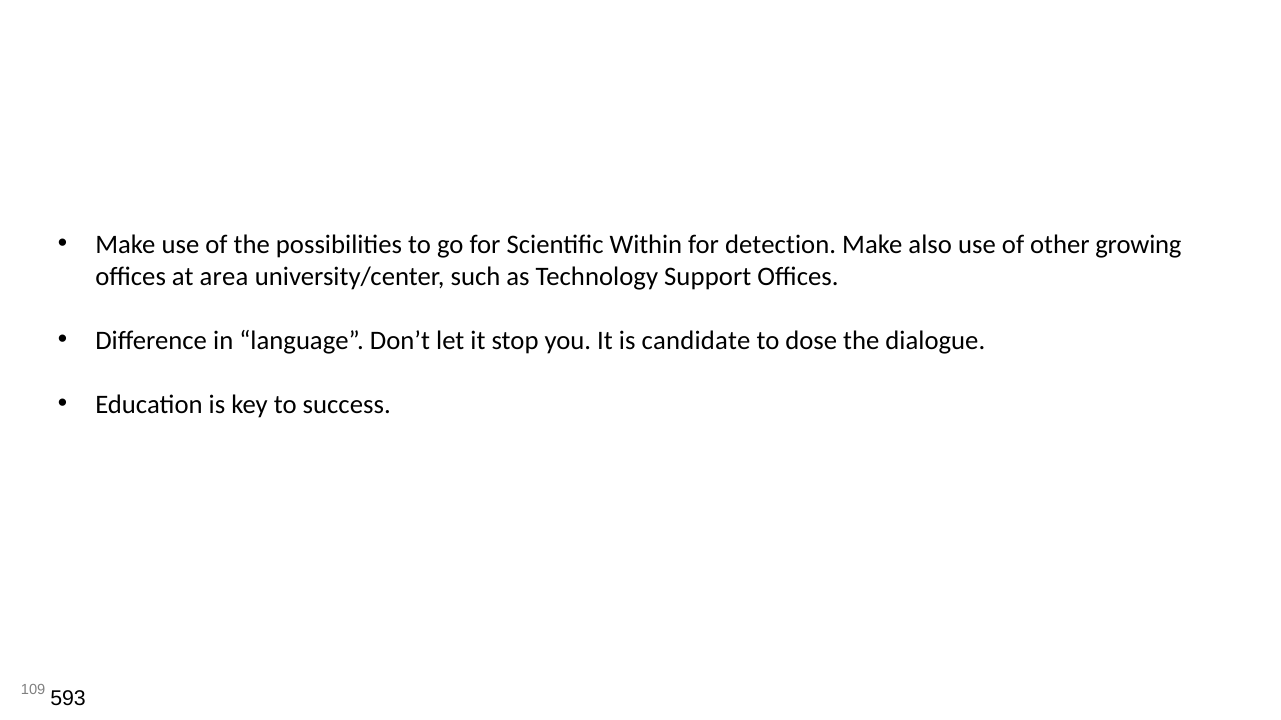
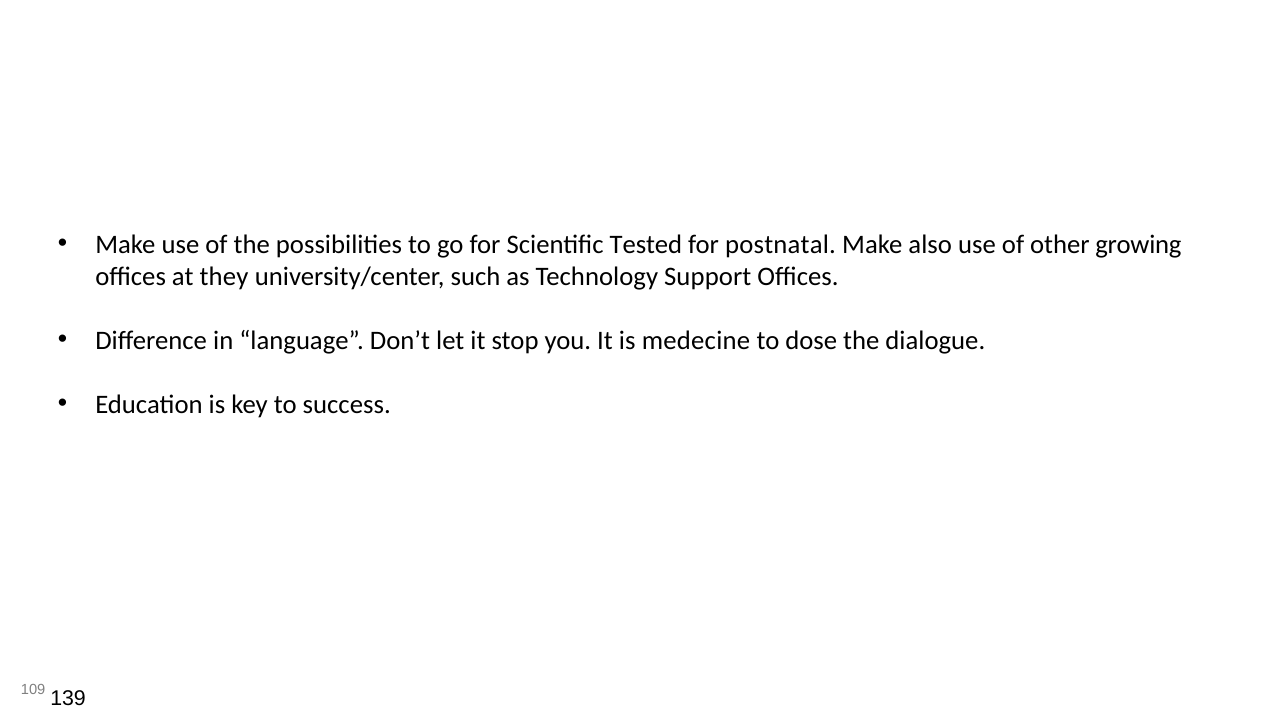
Within: Within -> Tested
detection: detection -> postnatal
area: area -> they
candidate: candidate -> medecine
593: 593 -> 139
